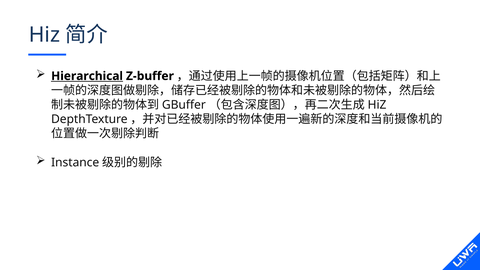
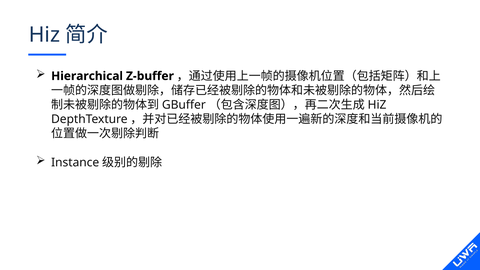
Hierarchical underline: present -> none
